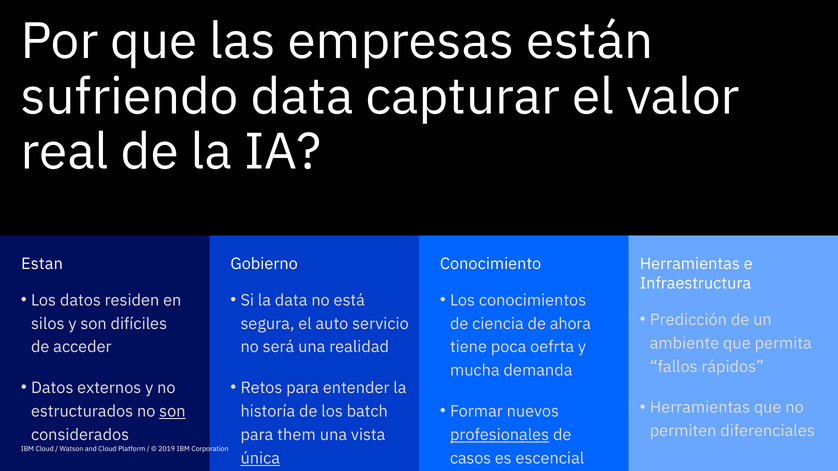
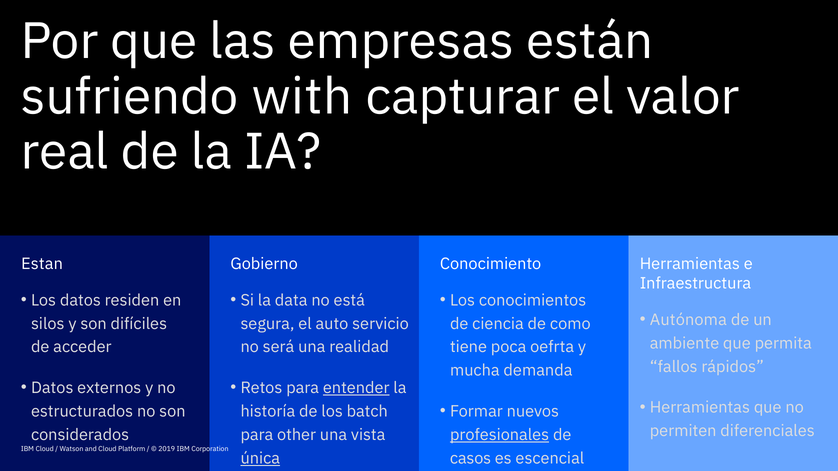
sufriendo data: data -> with
Predicción: Predicción -> Autónoma
ahora: ahora -> como
entender underline: none -> present
son at (172, 412) underline: present -> none
them: them -> other
